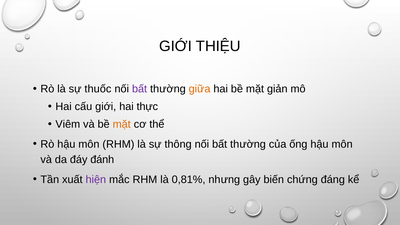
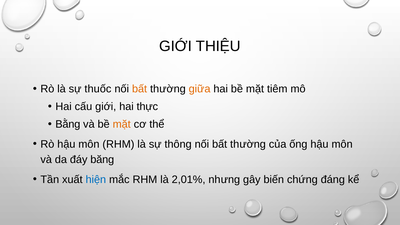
bất at (140, 89) colour: purple -> orange
giản: giản -> tiêm
Viêm: Viêm -> Bằng
đánh: đánh -> băng
hiện colour: purple -> blue
0,81%: 0,81% -> 2,01%
